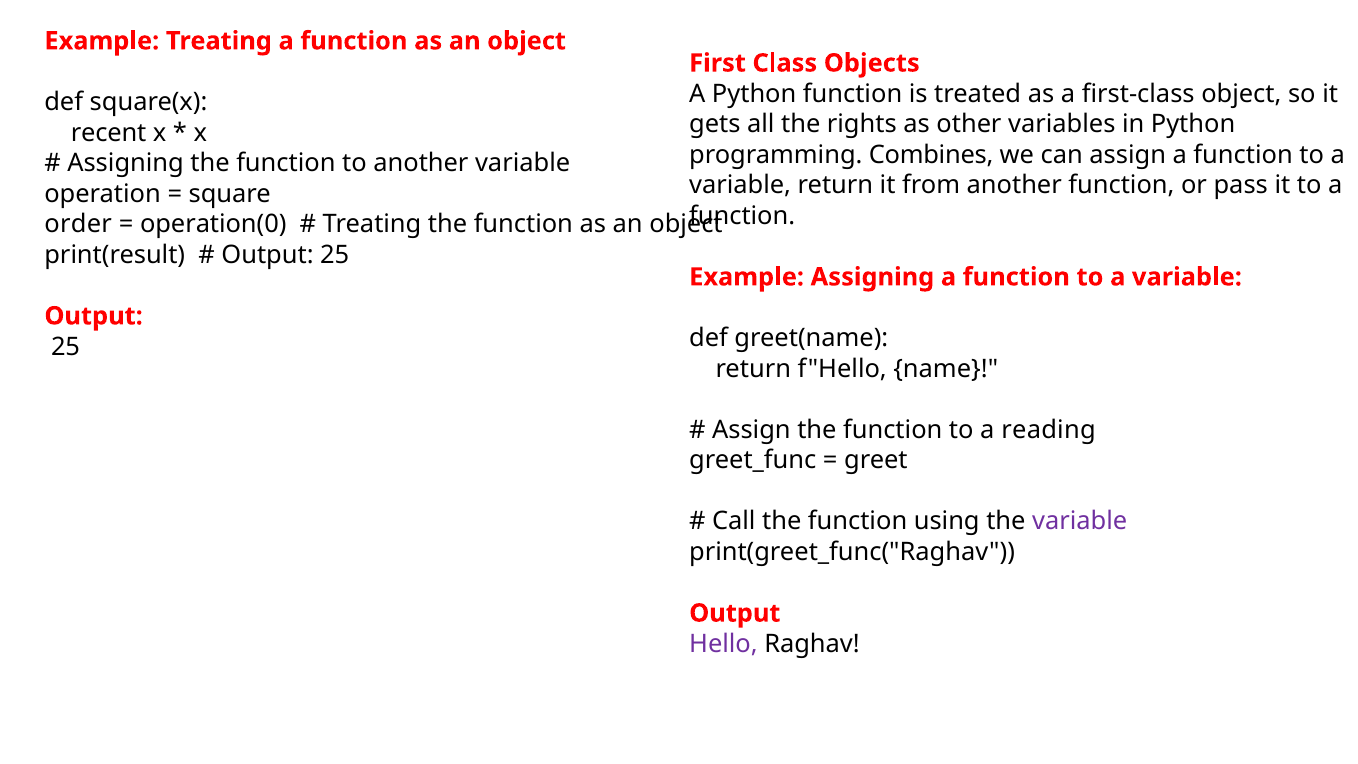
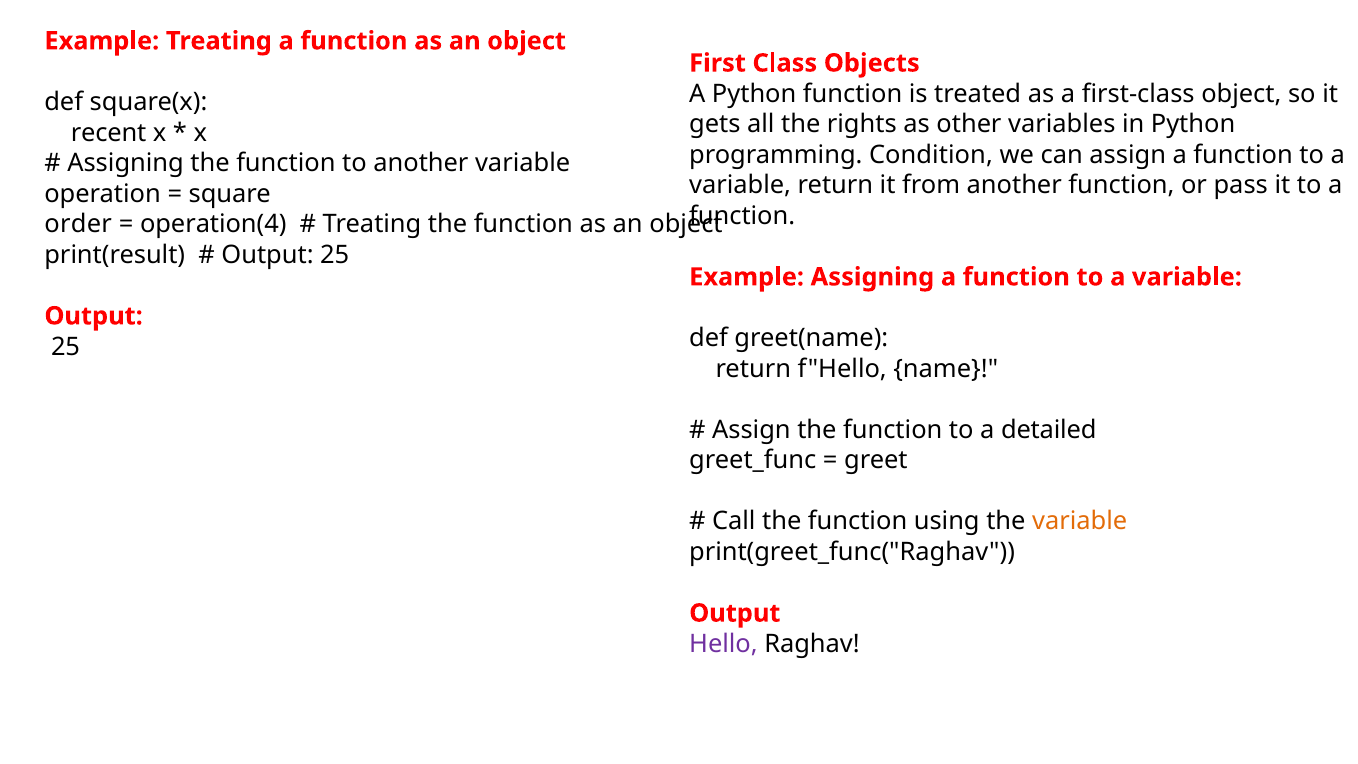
Combines: Combines -> Condition
operation(0: operation(0 -> operation(4
reading: reading -> detailed
variable at (1080, 521) colour: purple -> orange
